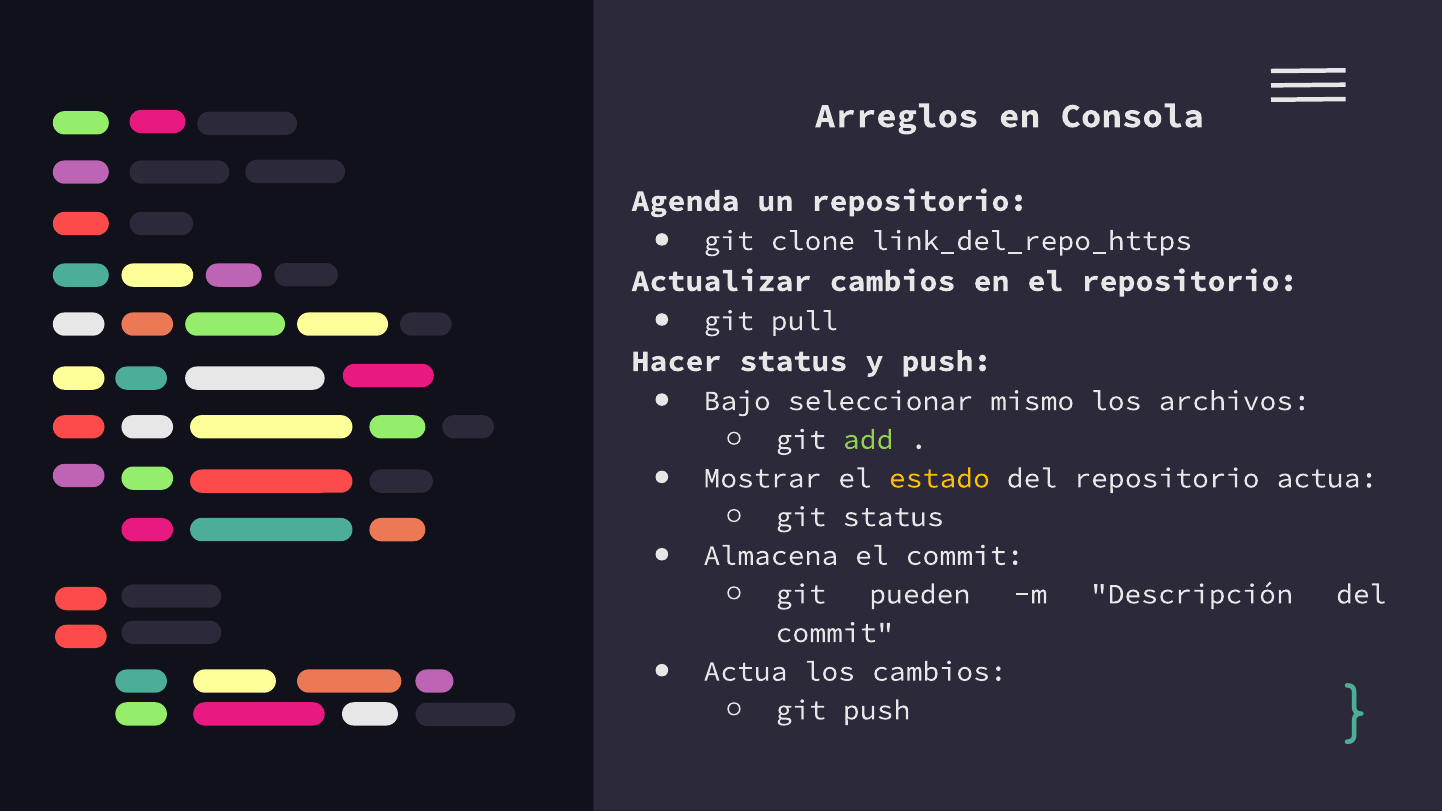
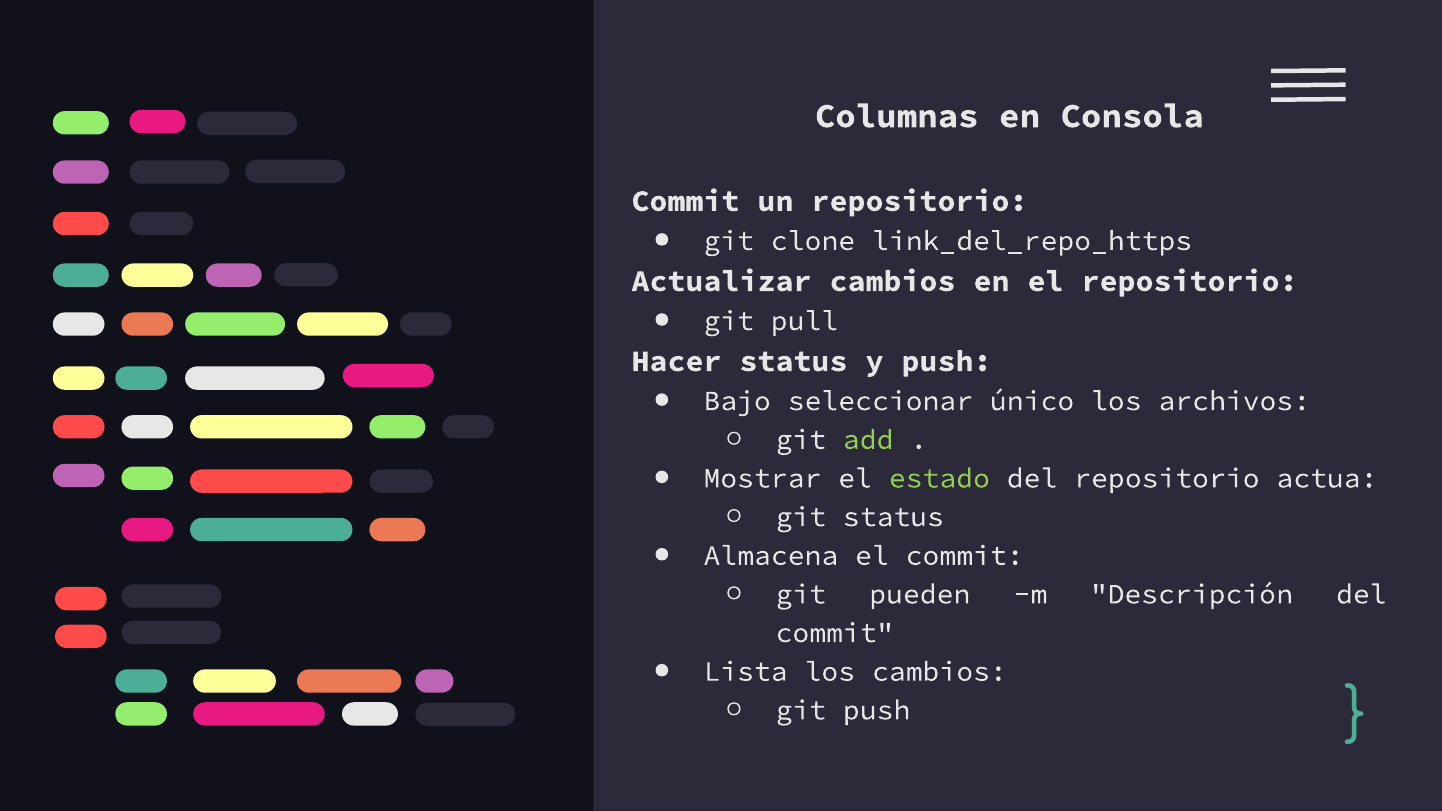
Arreglos: Arreglos -> Columnas
Agenda at (685, 201): Agenda -> Commit
mismo: mismo -> único
estado colour: yellow -> light green
Actua at (746, 672): Actua -> Lista
